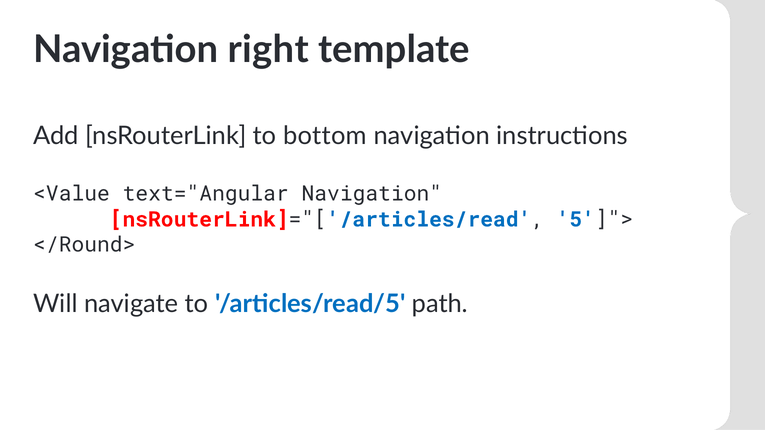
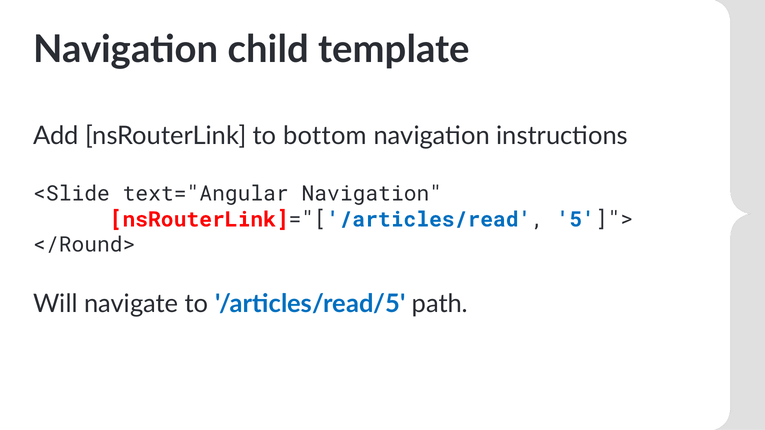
right: right -> child
<Value: <Value -> <Slide
